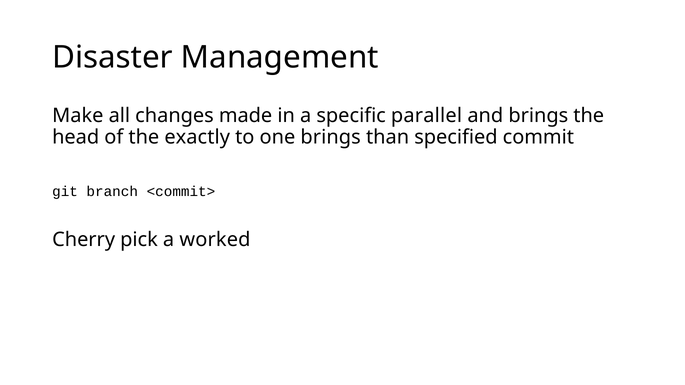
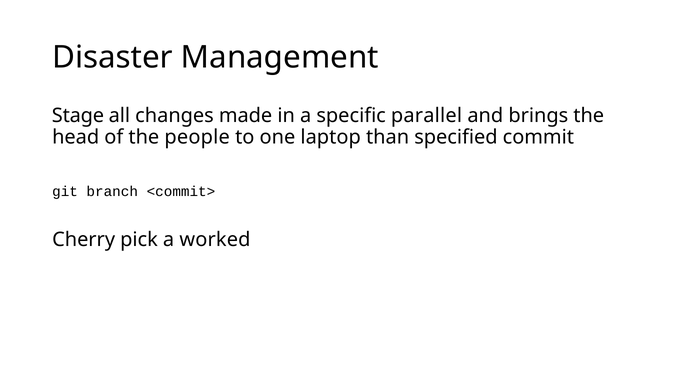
Make: Make -> Stage
exactly: exactly -> people
one brings: brings -> laptop
